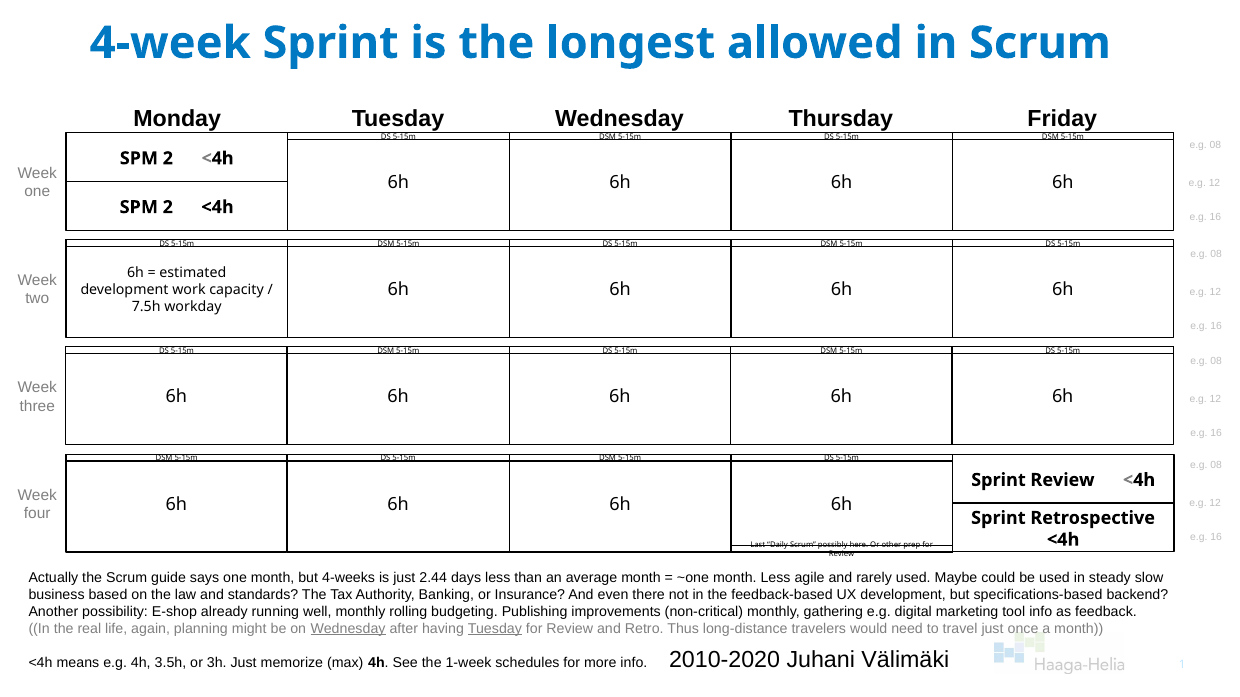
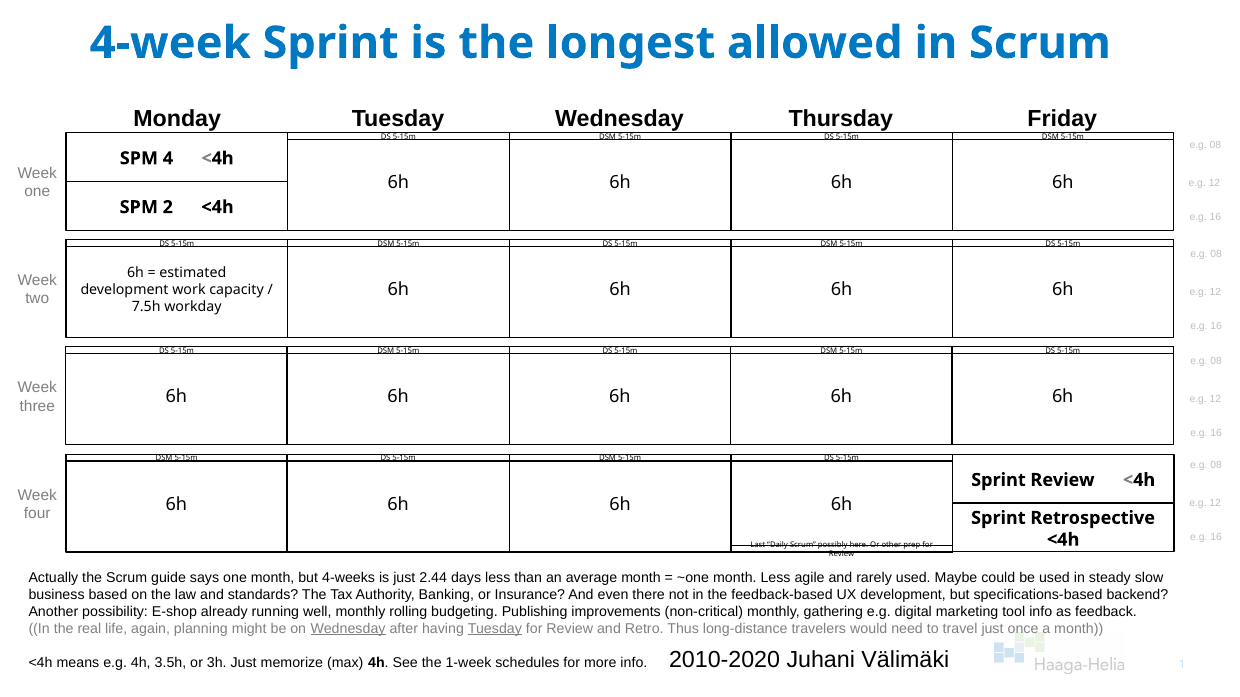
2 at (168, 158): 2 -> 4
